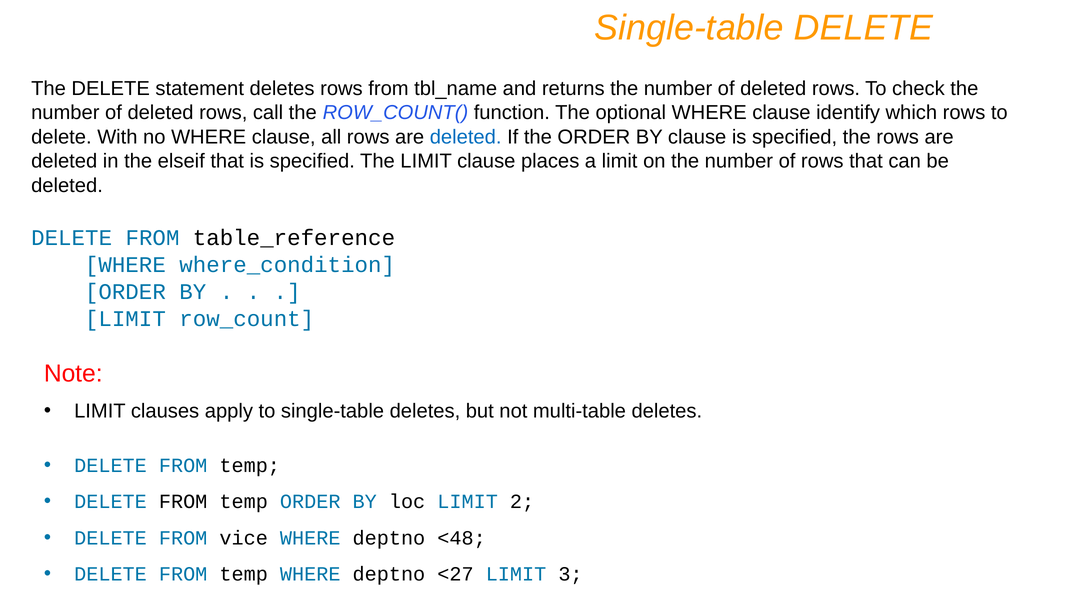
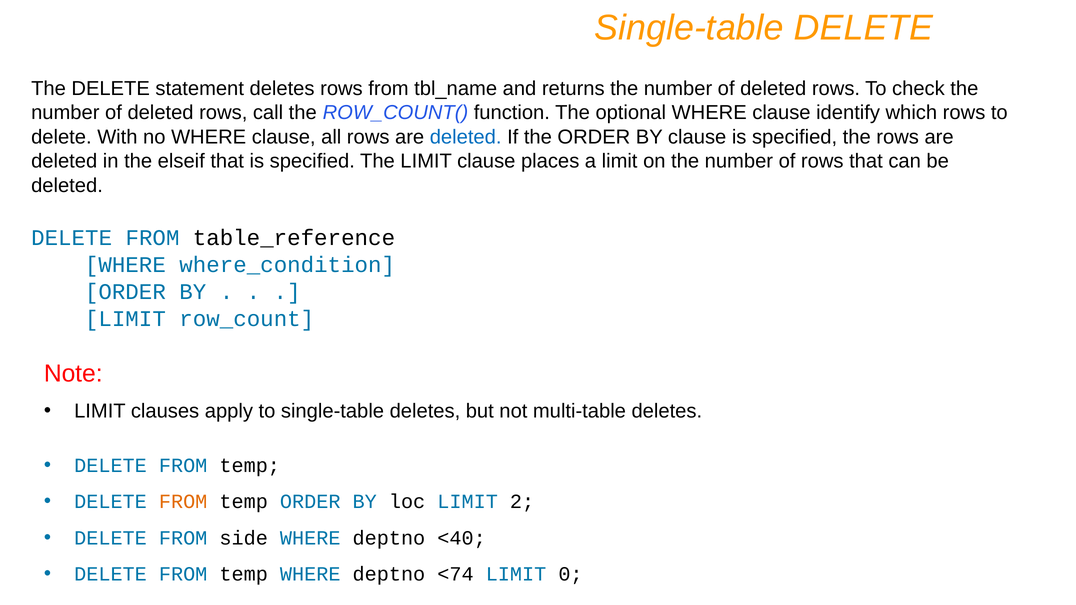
FROM at (183, 502) colour: black -> orange
vice: vice -> side
<48: <48 -> <40
<27: <27 -> <74
3: 3 -> 0
